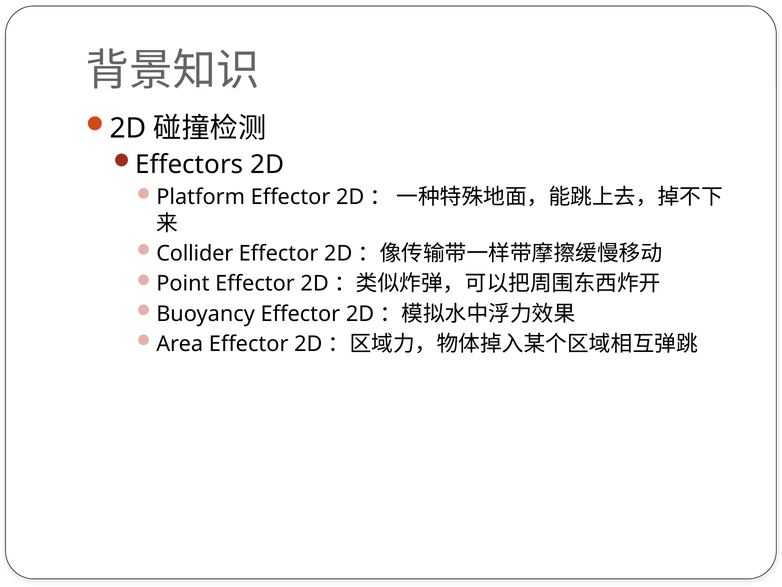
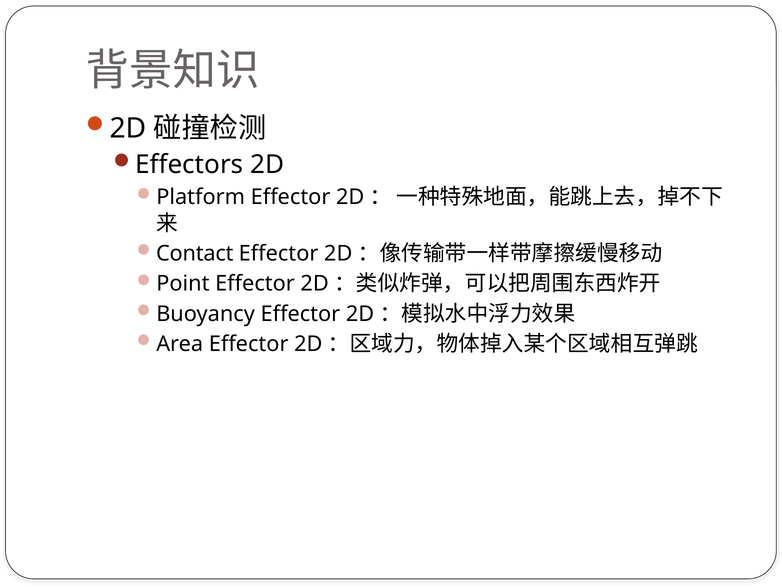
Collider: Collider -> Contact
